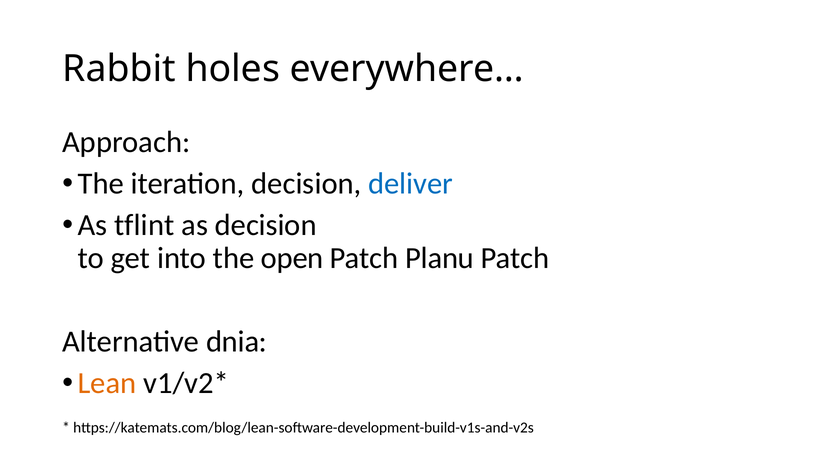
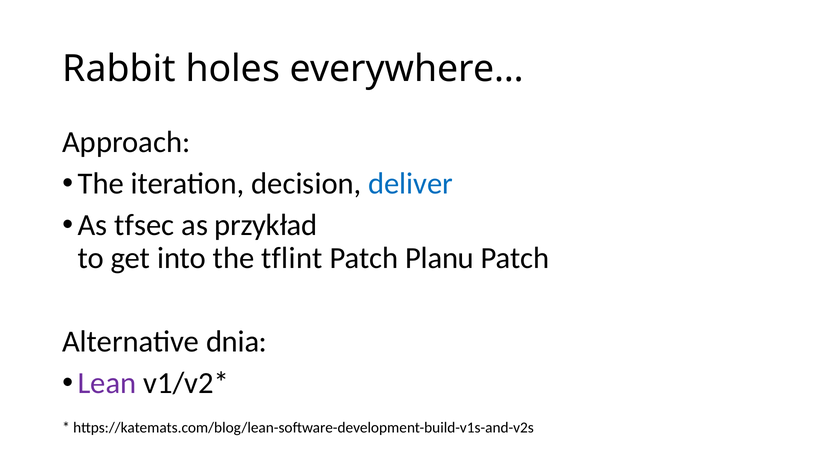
tflint: tflint -> tfsec
as decision: decision -> przykład
open: open -> tflint
Lean colour: orange -> purple
